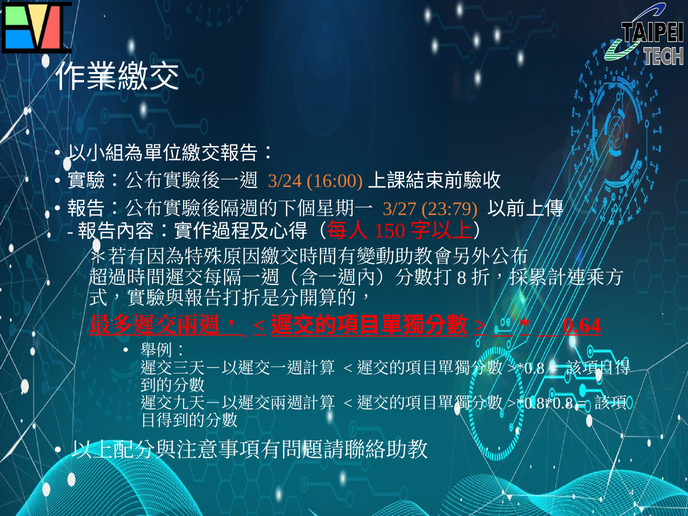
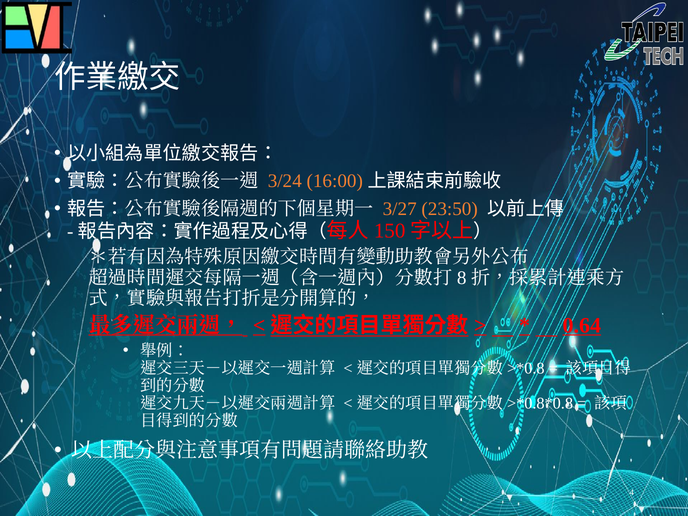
23:79: 23:79 -> 23:50
